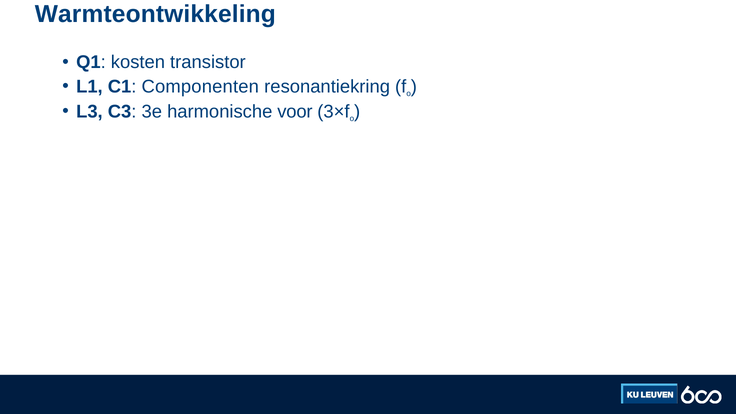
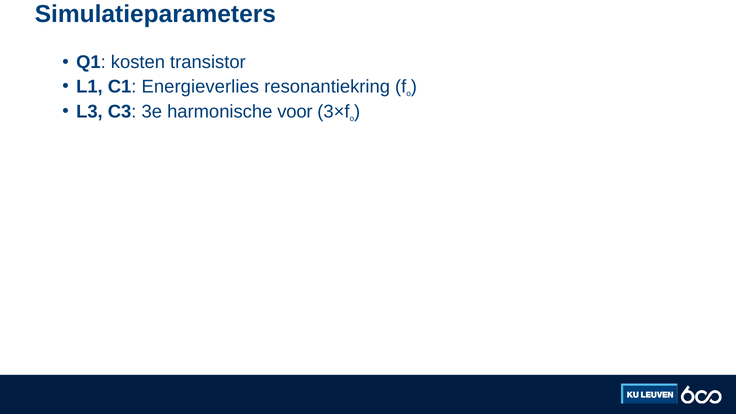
Warmteontwikkeling: Warmteontwikkeling -> Simulatieparameters
Componenten: Componenten -> Energieverlies
